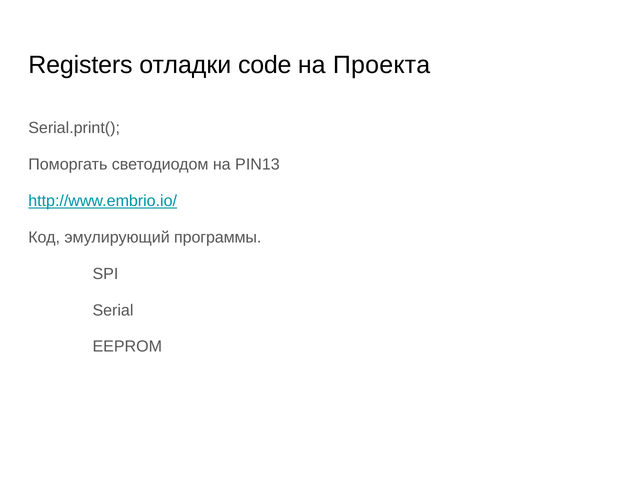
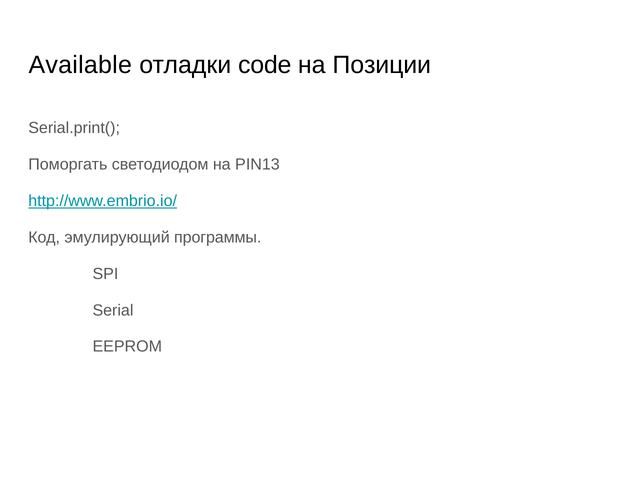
Registers: Registers -> Available
Проекта: Проекта -> Позиции
